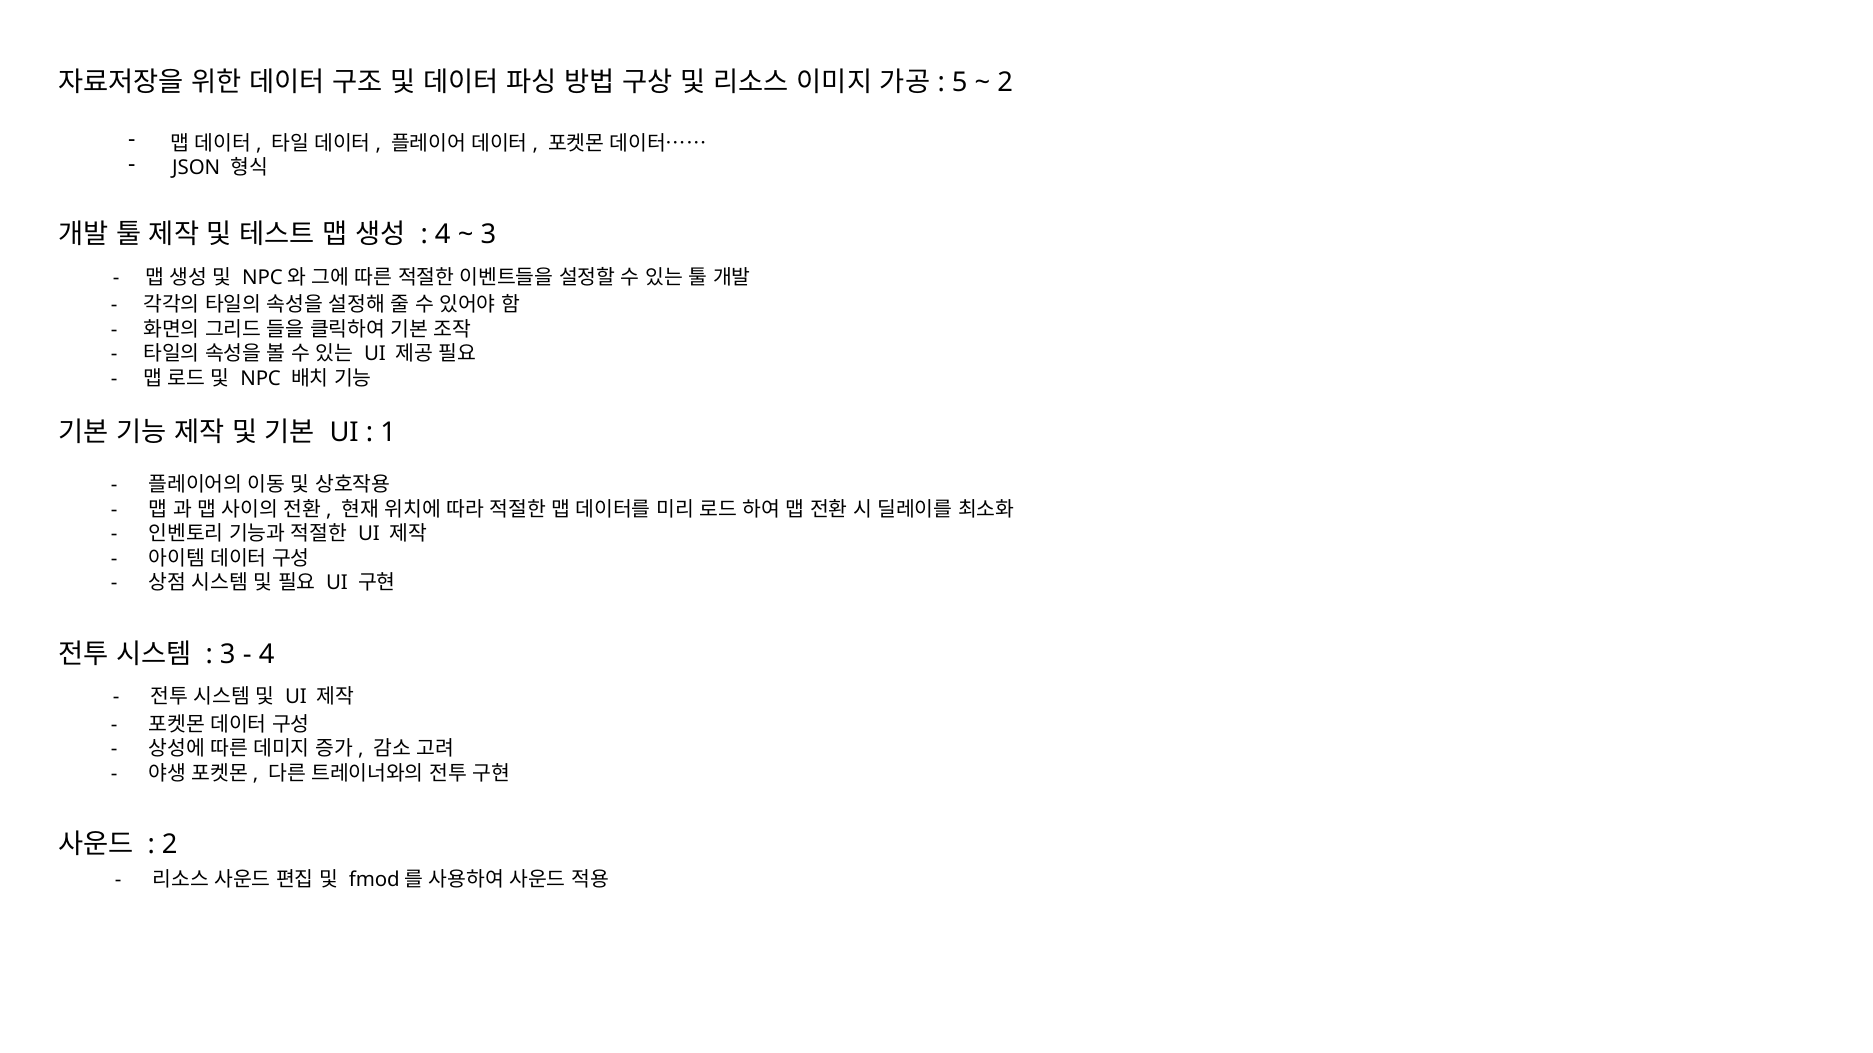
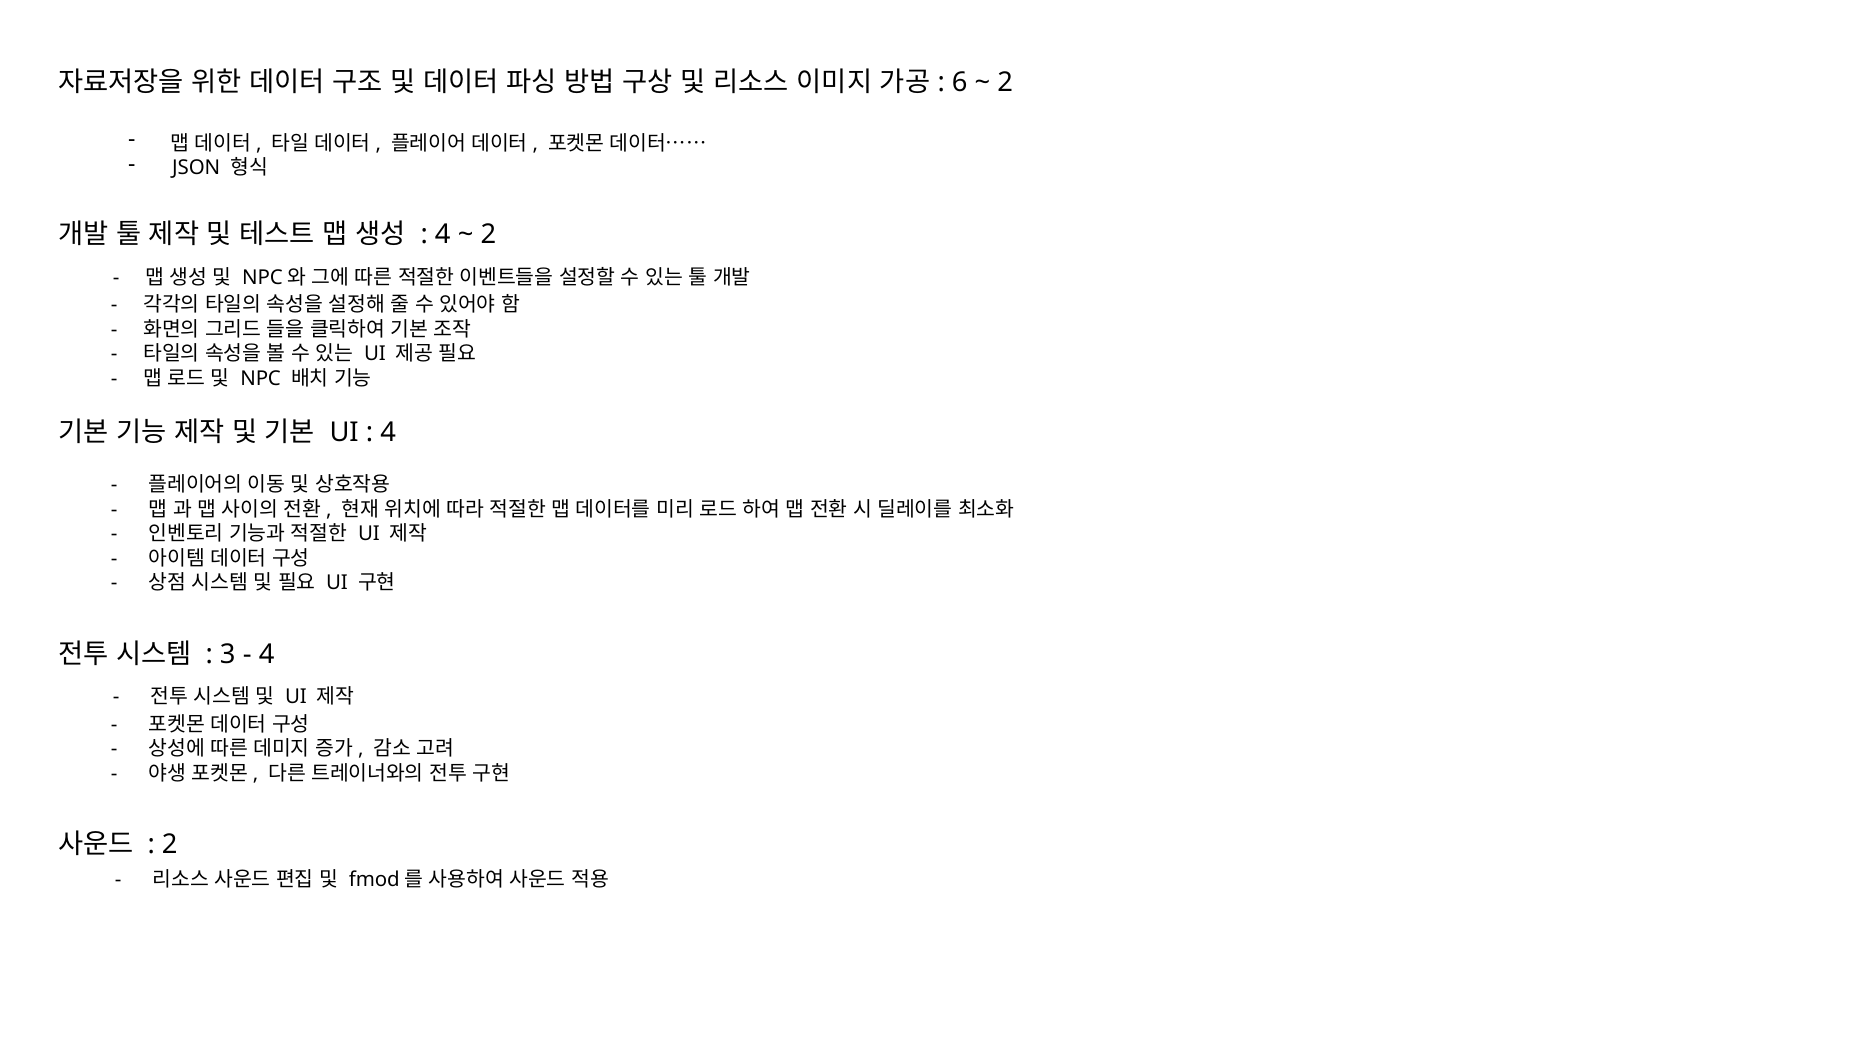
5: 5 -> 6
3 at (488, 235): 3 -> 2
1 at (388, 432): 1 -> 4
